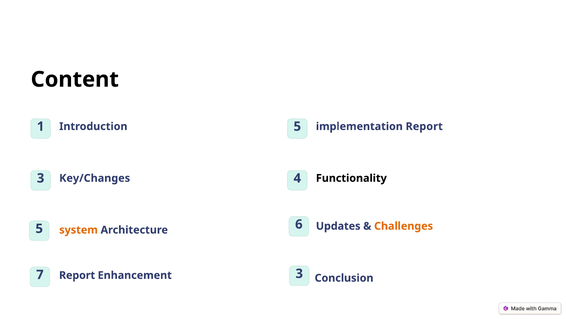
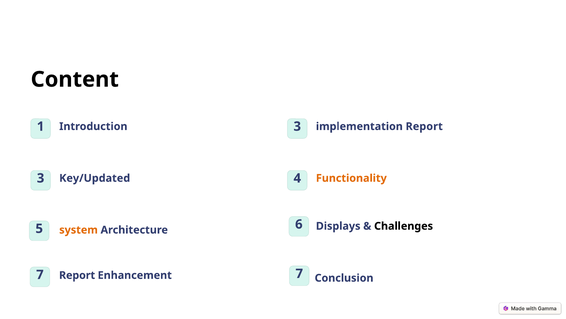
Introduction 5: 5 -> 3
Key/Changes: Key/Changes -> Key/Updated
Functionality colour: black -> orange
Updates: Updates -> Displays
Challenges colour: orange -> black
Enhancement 3: 3 -> 7
